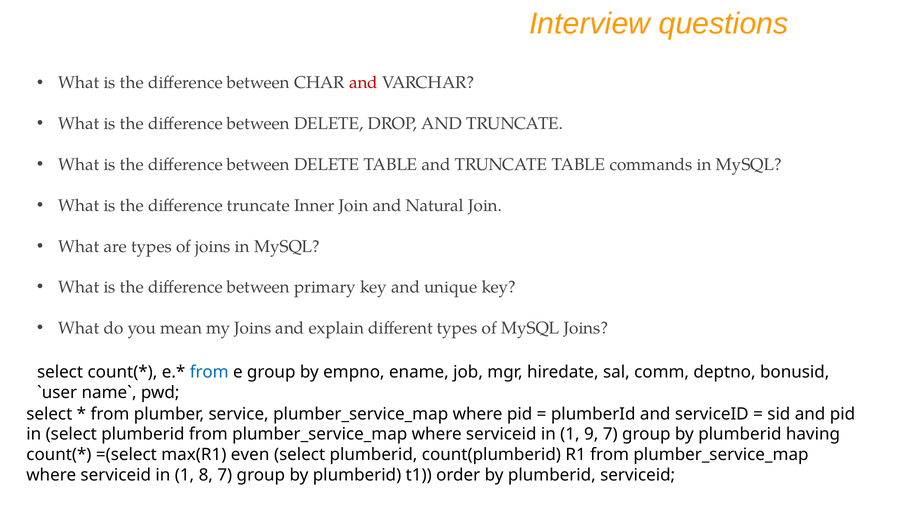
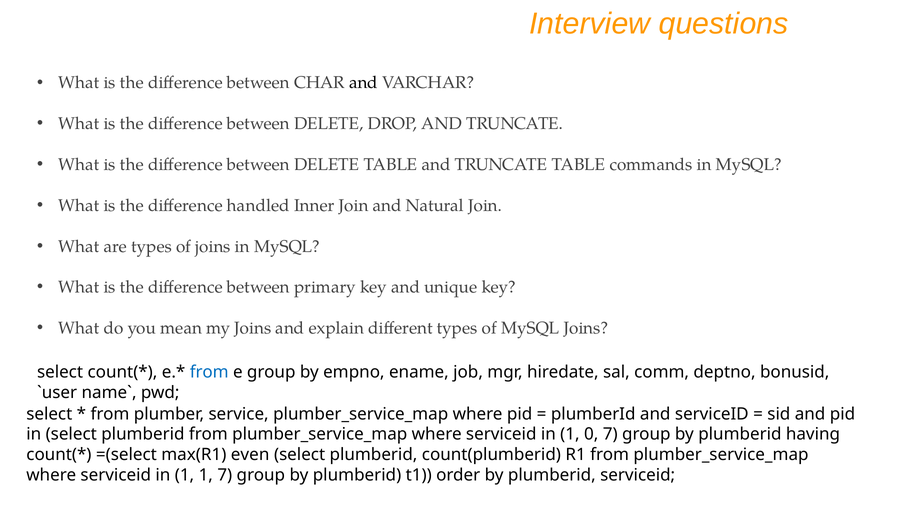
and at (363, 83) colour: red -> black
difference truncate: truncate -> handled
9: 9 -> 0
1 8: 8 -> 1
